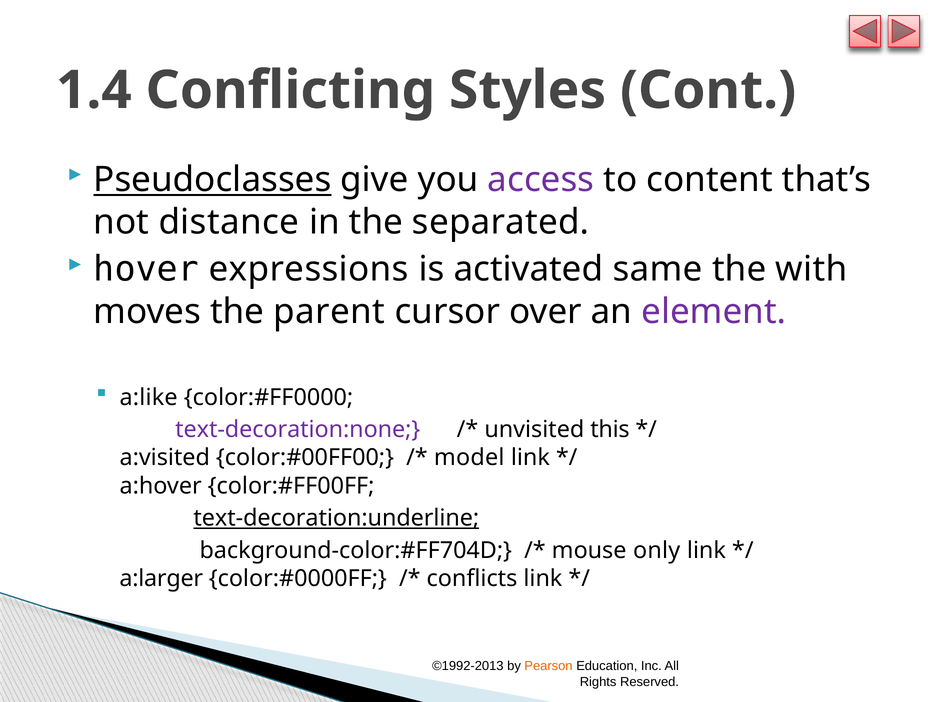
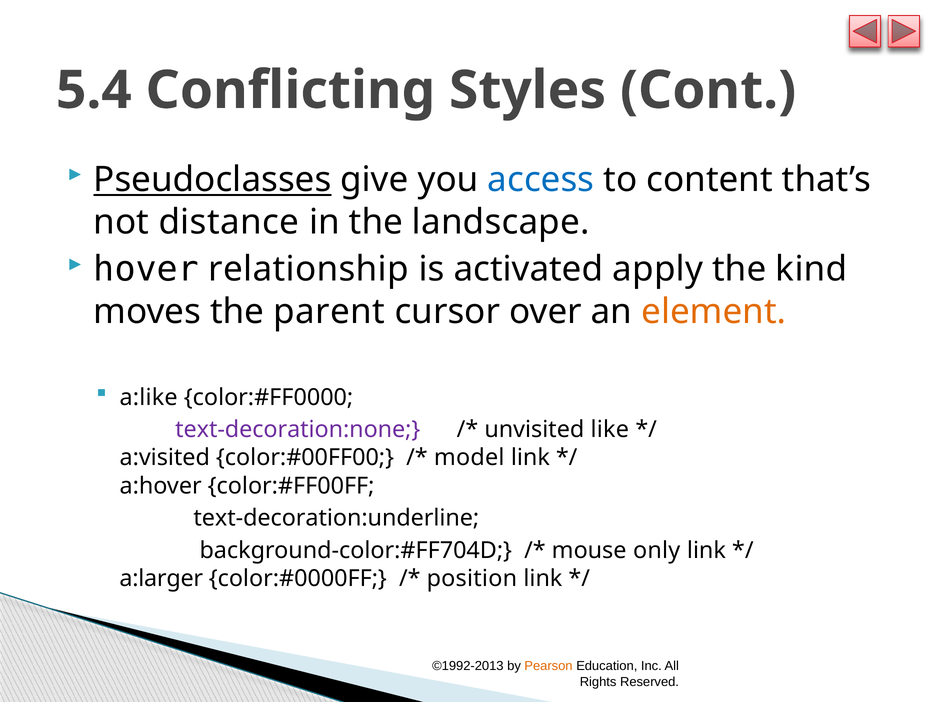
1.4: 1.4 -> 5.4
access colour: purple -> blue
separated: separated -> landscape
expressions: expressions -> relationship
same: same -> apply
with: with -> kind
element colour: purple -> orange
this: this -> like
text-decoration:underline underline: present -> none
conflicts: conflicts -> position
